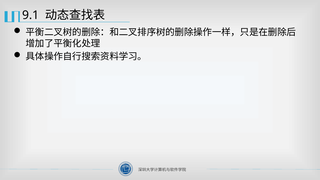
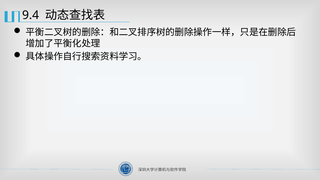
9.1: 9.1 -> 9.4
